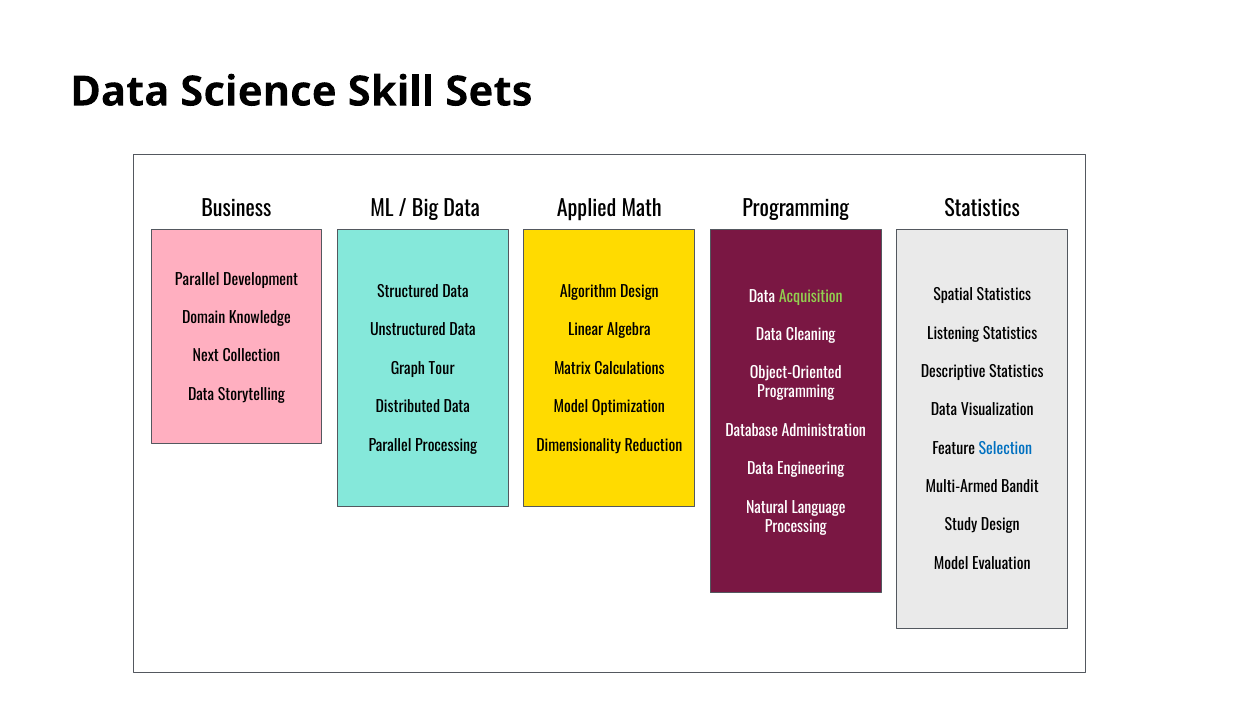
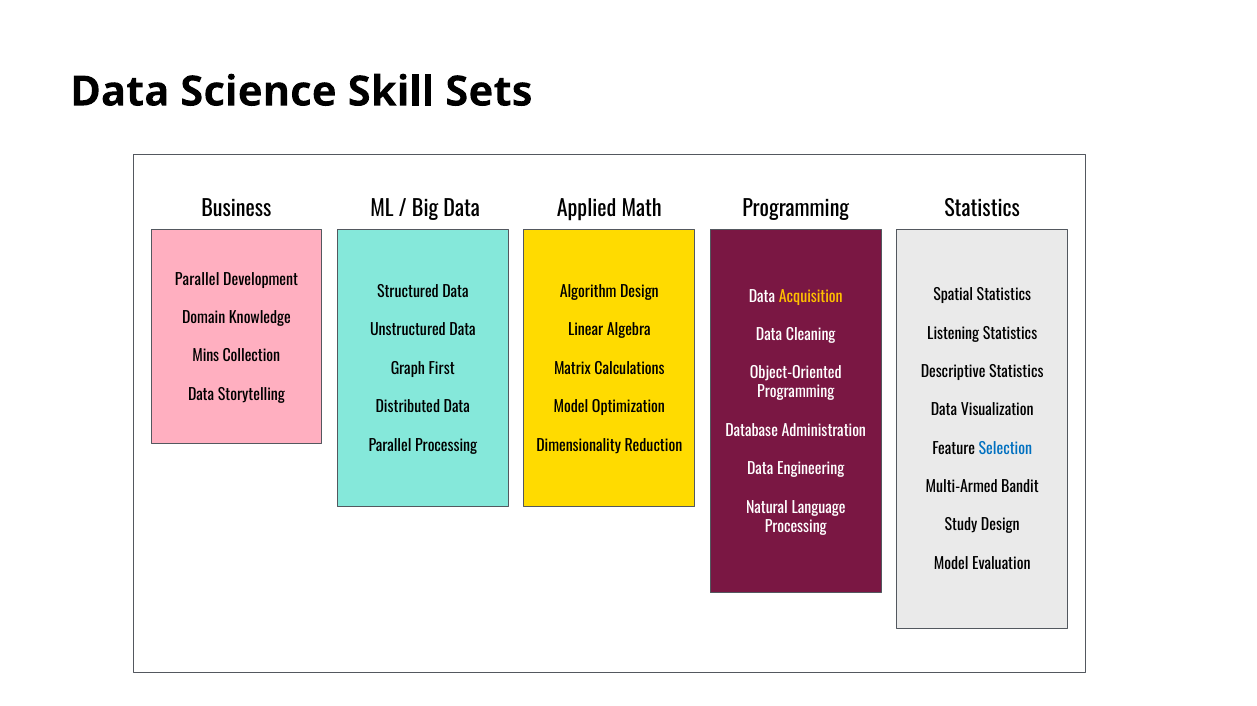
Acquisition colour: light green -> yellow
Next: Next -> Mins
Tour: Tour -> First
